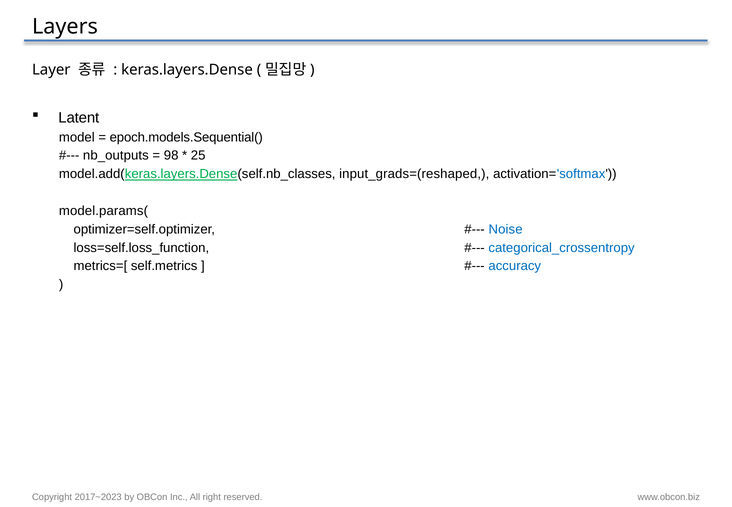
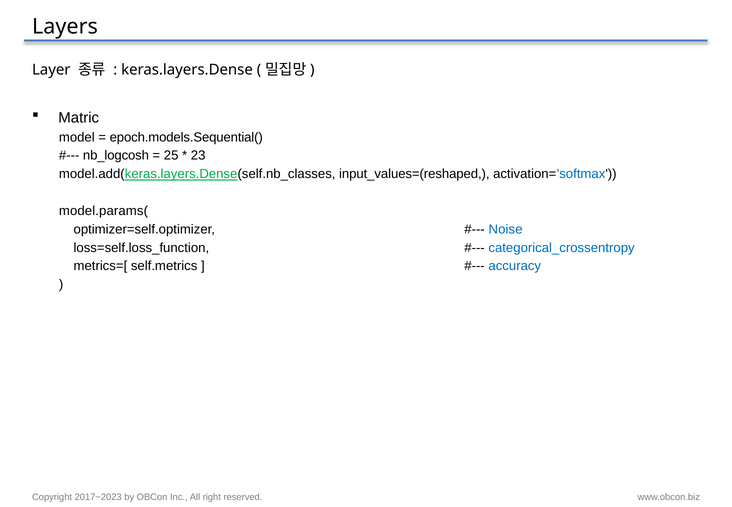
Latent: Latent -> Matric
nb_outputs: nb_outputs -> nb_logcosh
98: 98 -> 25
25: 25 -> 23
input_grads=(reshaped: input_grads=(reshaped -> input_values=(reshaped
